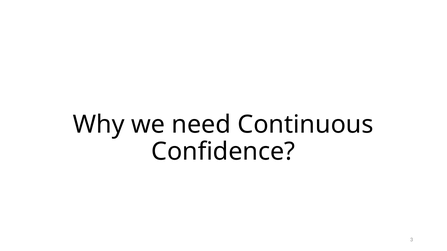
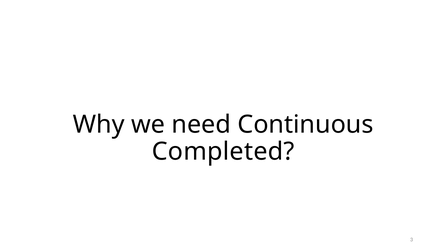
Confidence: Confidence -> Completed
